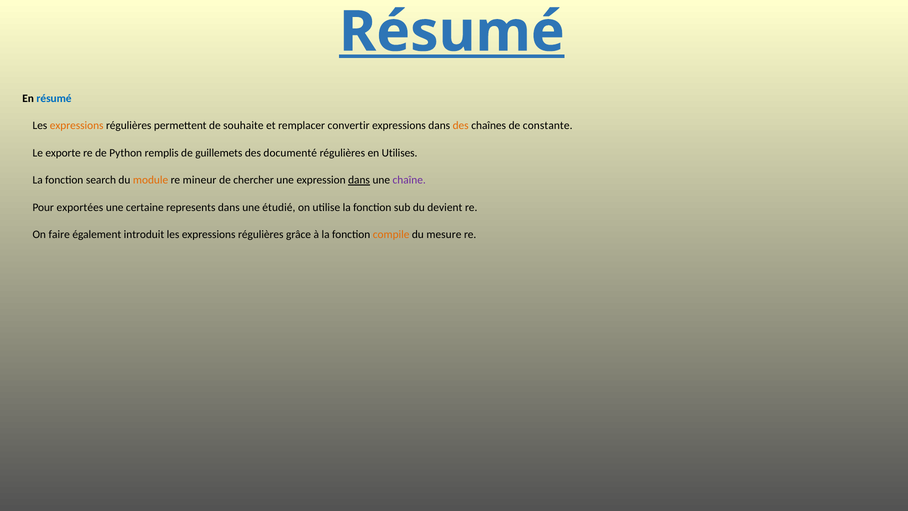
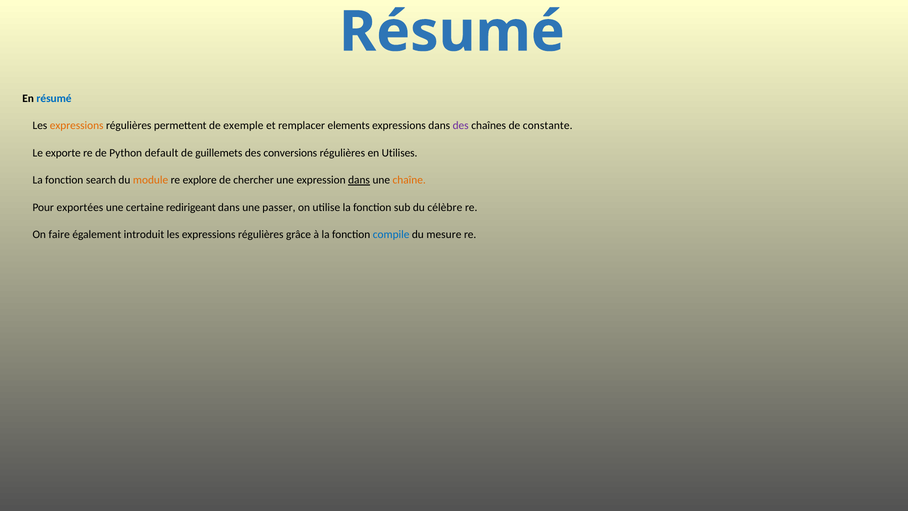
Résumé at (452, 32) underline: present -> none
souhaite: souhaite -> exemple
convertir: convertir -> elements
des at (461, 126) colour: orange -> purple
remplis: remplis -> default
documenté: documenté -> conversions
mineur: mineur -> explore
chaîne colour: purple -> orange
represents: represents -> redirigeant
étudié: étudié -> passer
devient: devient -> célèbre
compile colour: orange -> blue
